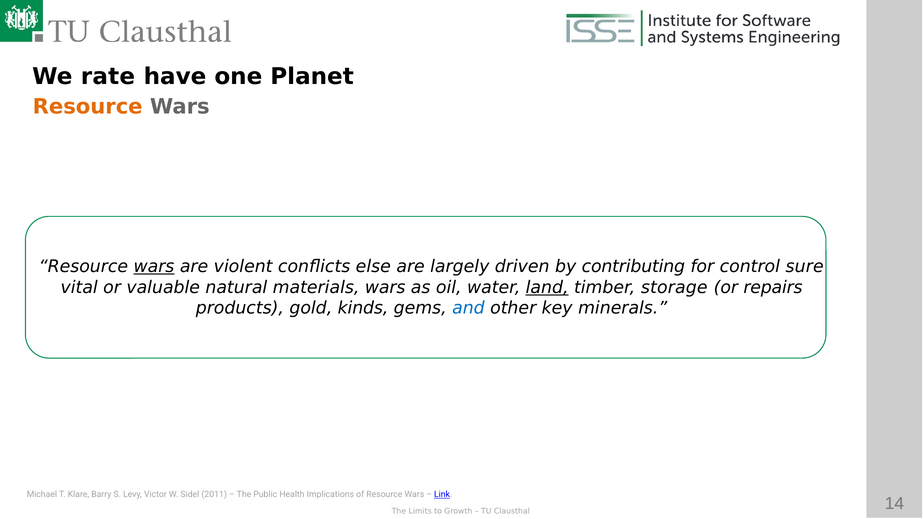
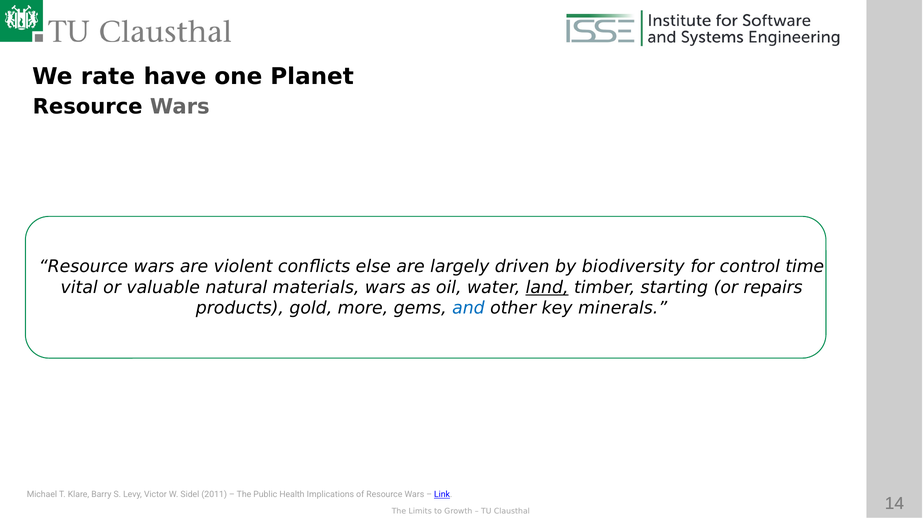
Resource at (88, 107) colour: orange -> black
wars at (154, 267) underline: present -> none
contributing: contributing -> biodiversity
sure: sure -> time
storage: storage -> starting
kinds: kinds -> more
